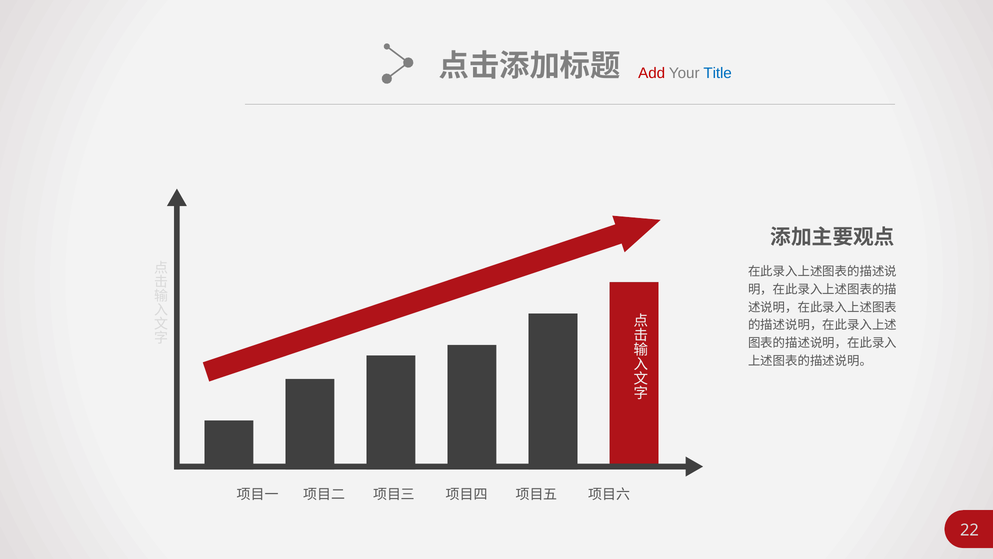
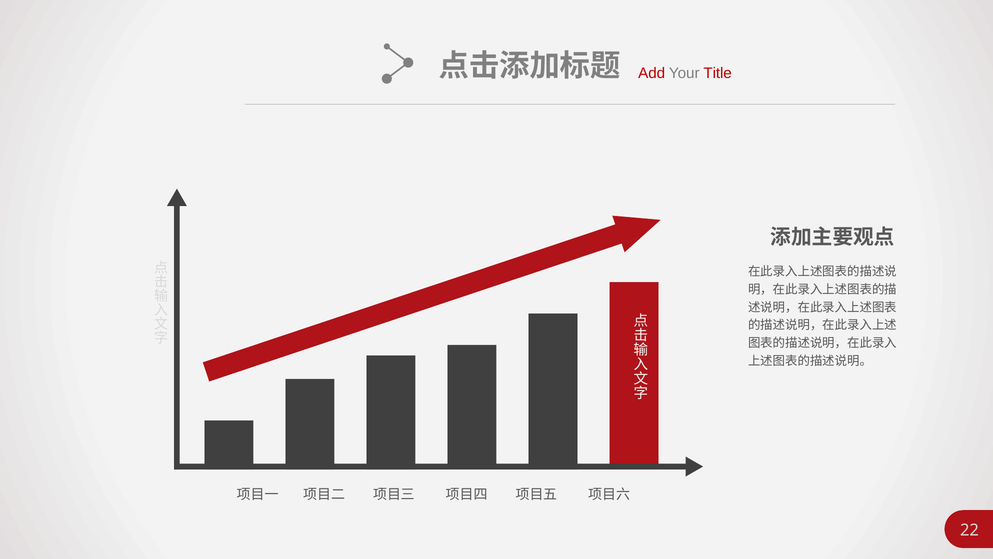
Title colour: blue -> red
